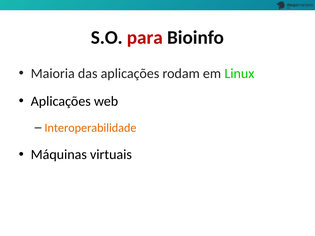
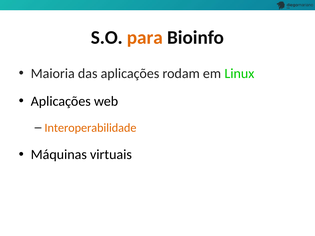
para colour: red -> orange
